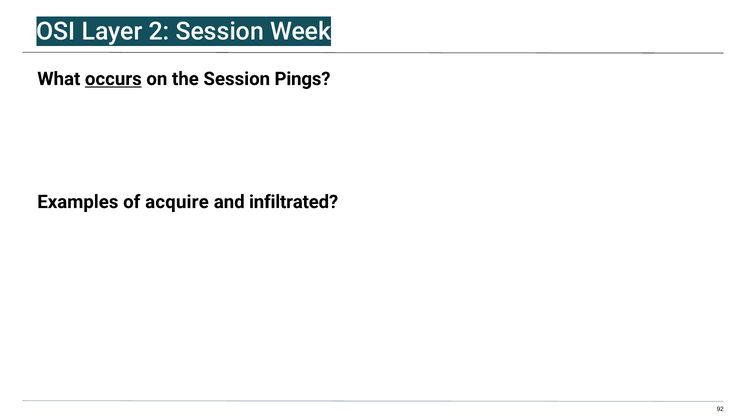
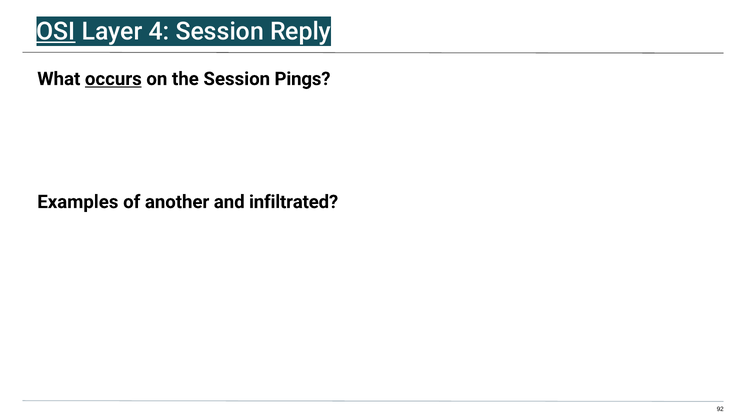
OSI underline: none -> present
2: 2 -> 4
Week: Week -> Reply
acquire: acquire -> another
